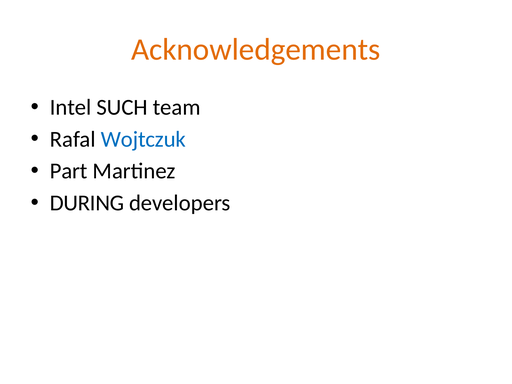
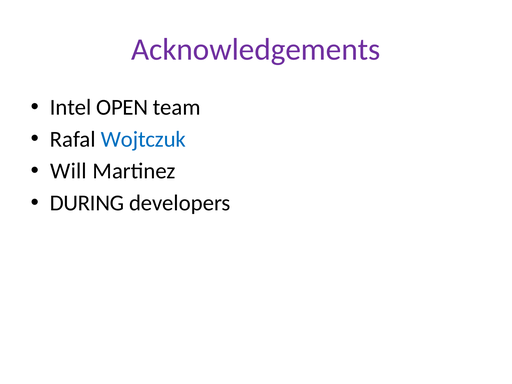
Acknowledgements colour: orange -> purple
SUCH: SUCH -> OPEN
Part: Part -> Will
